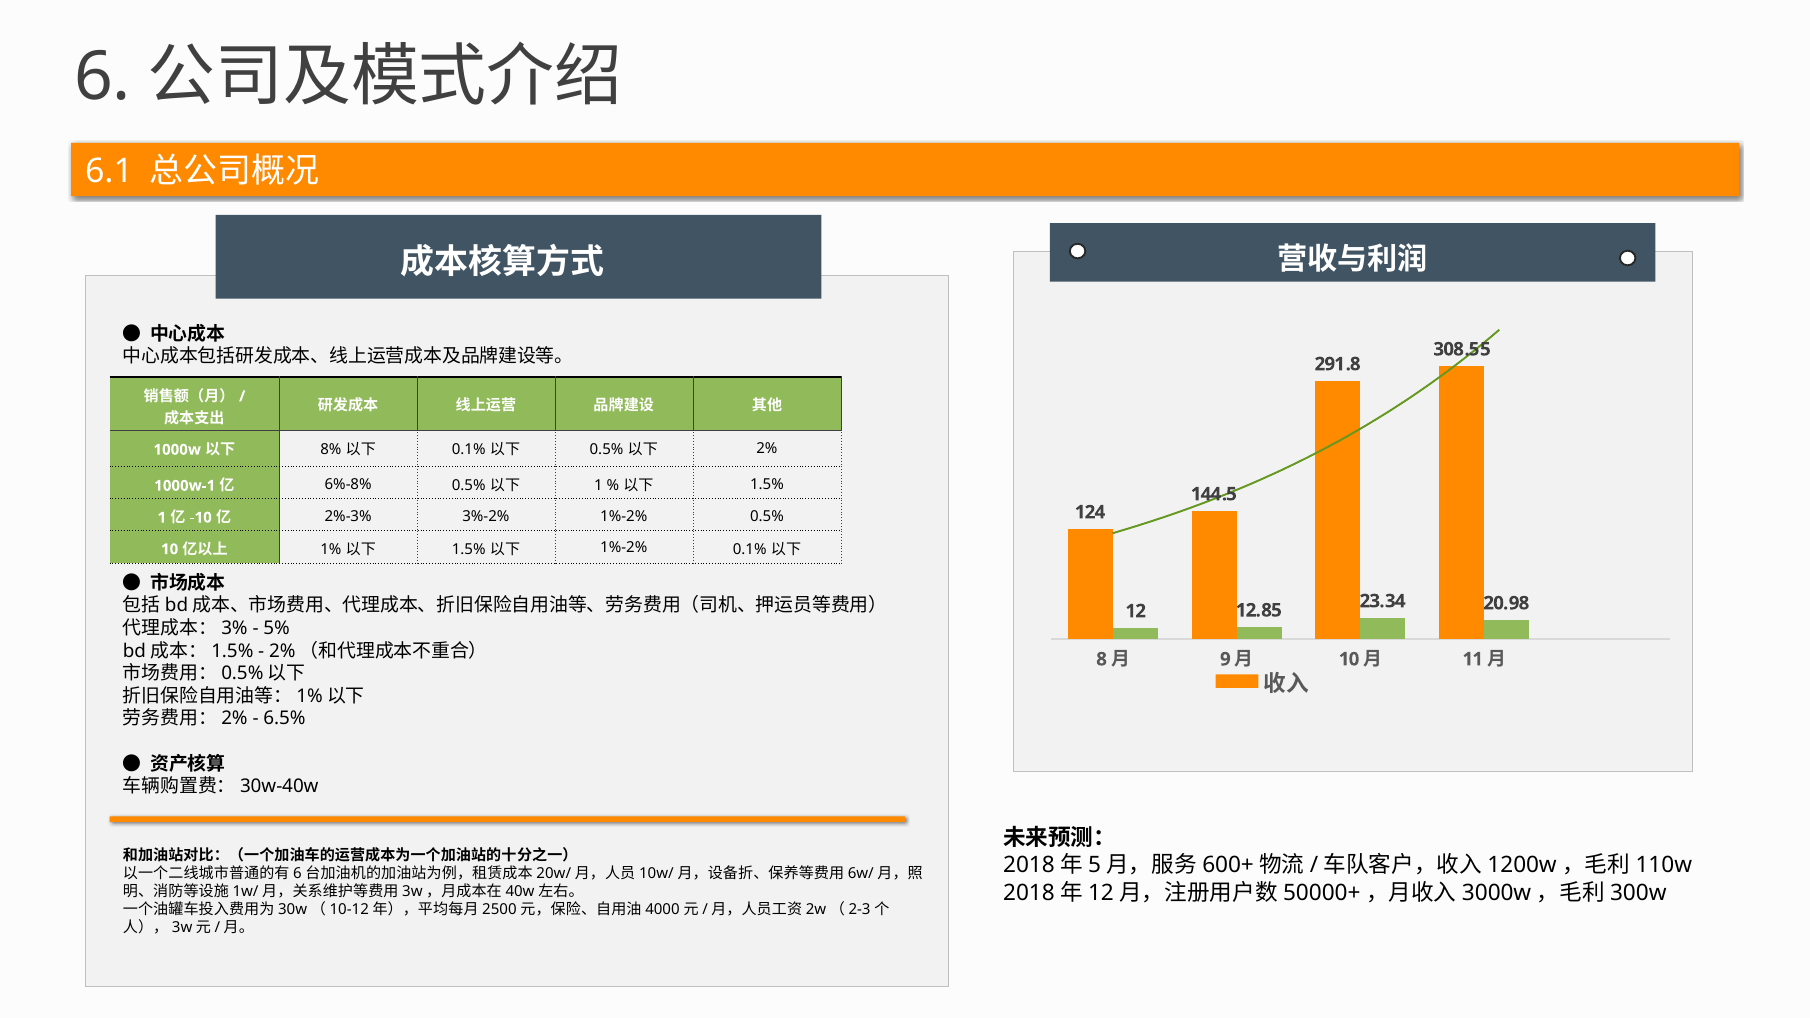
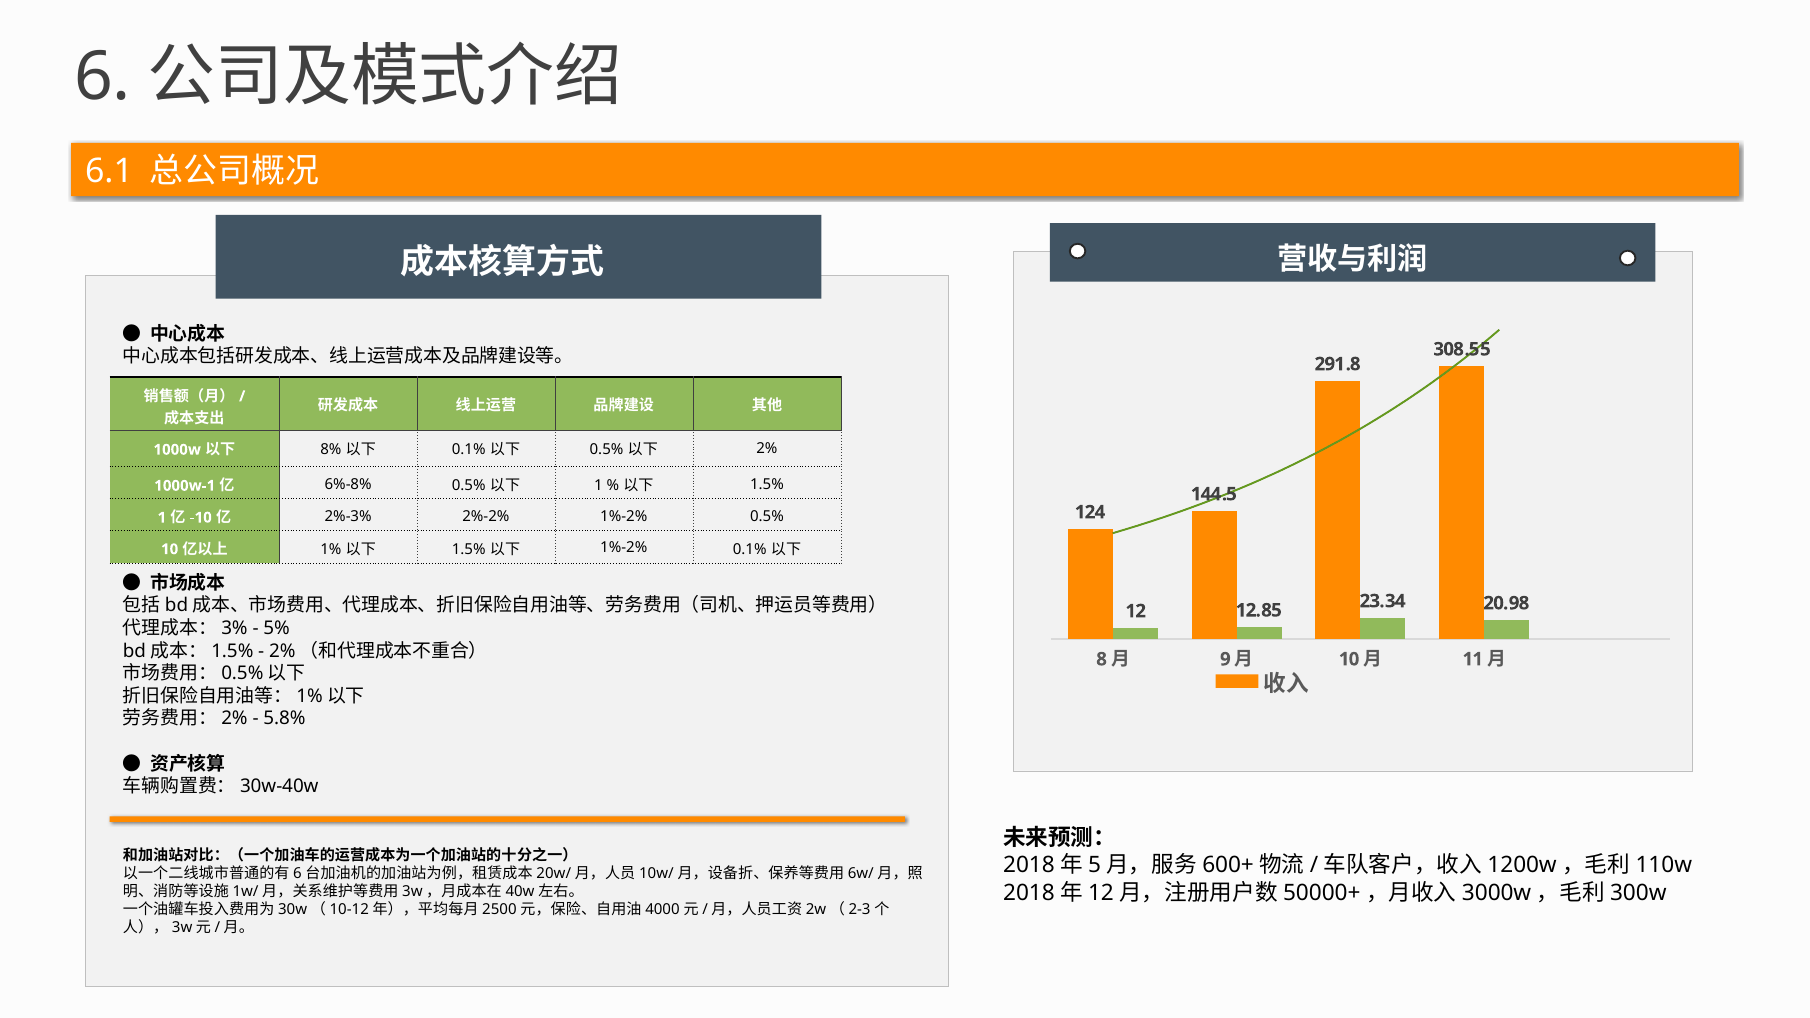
3%-2%: 3%-2% -> 2%-2%
6.5%: 6.5% -> 5.8%
